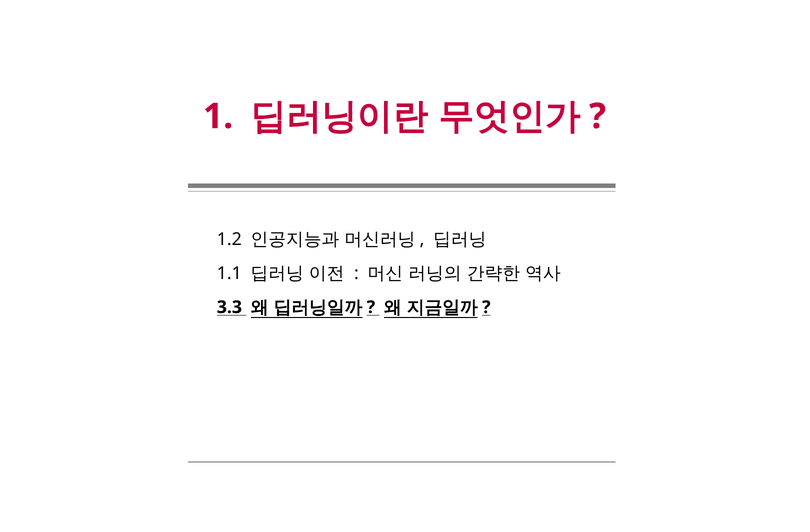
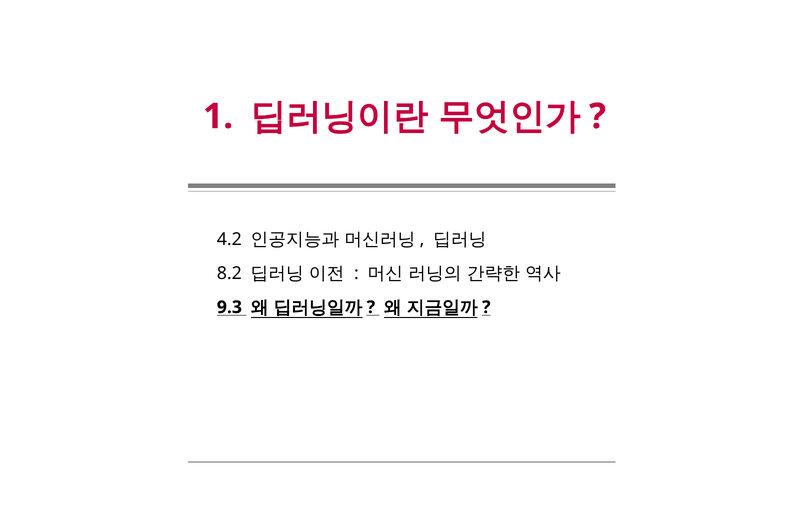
1.2: 1.2 -> 4.2
1.1: 1.1 -> 8.2
3.3: 3.3 -> 9.3
